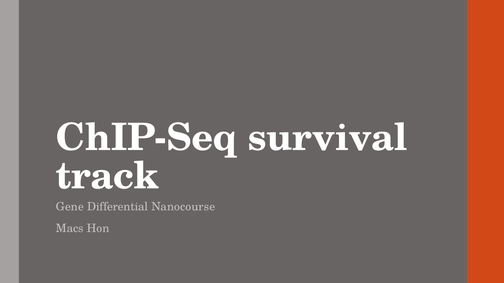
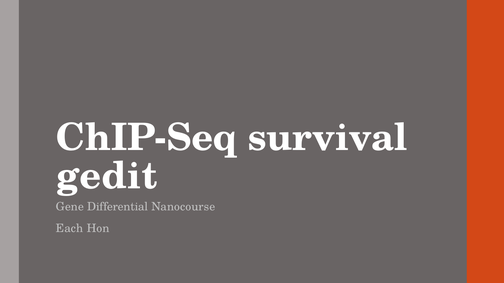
track: track -> gedit
Macs: Macs -> Each
